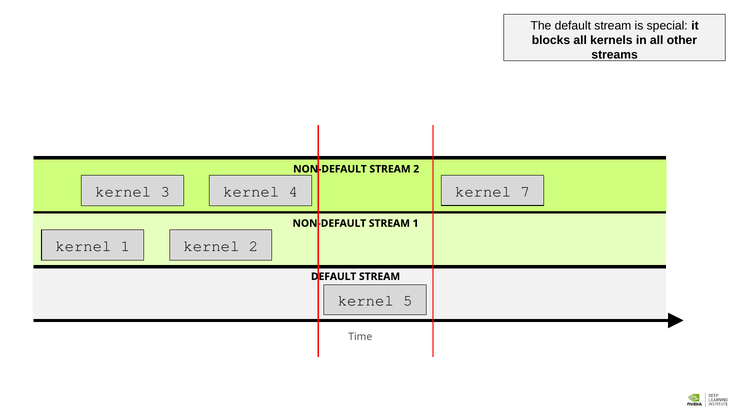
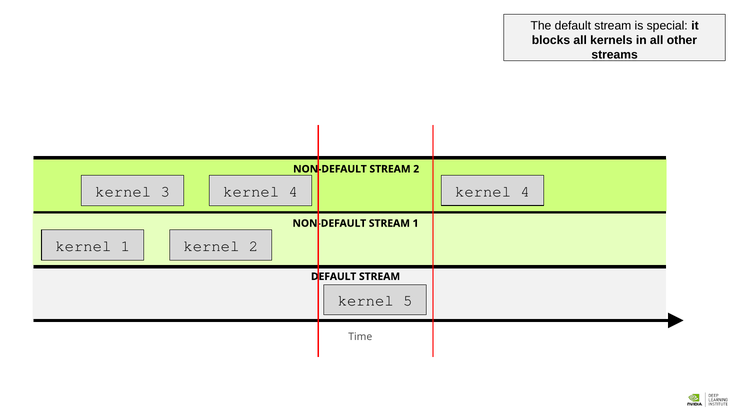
7 at (525, 191): 7 -> 4
